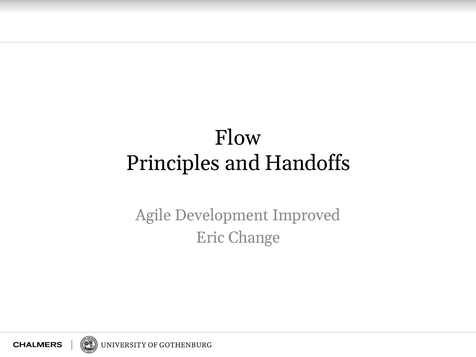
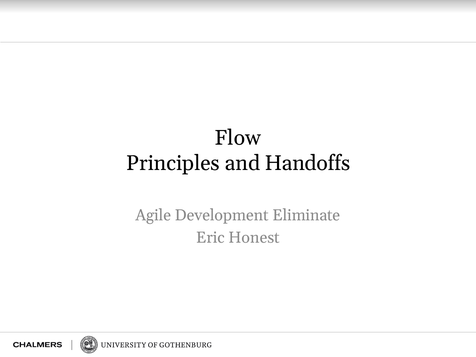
Improved: Improved -> Eliminate
Change: Change -> Honest
